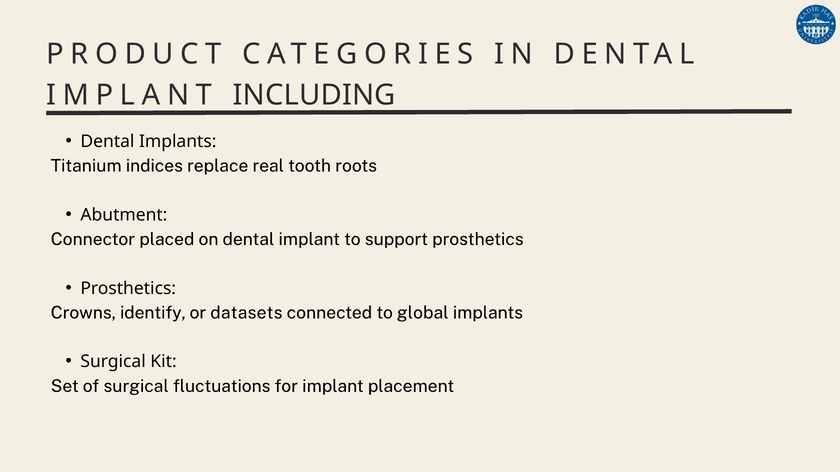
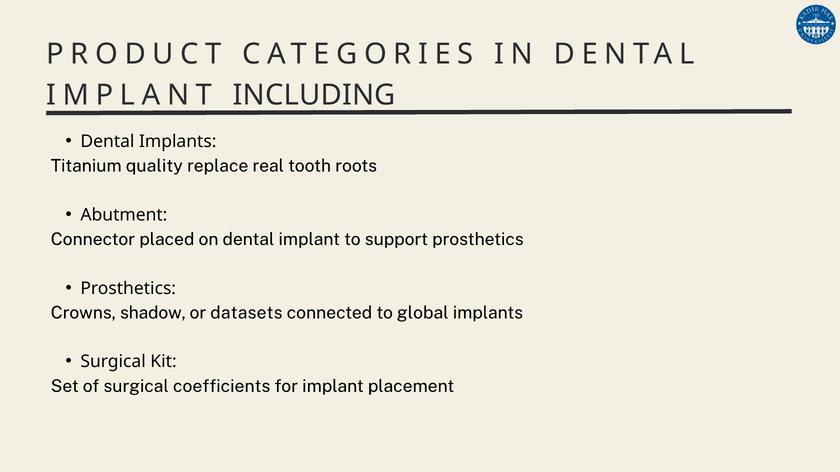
indices: indices -> quality
identify: identify -> shadow
fluctuations: fluctuations -> coefficients
